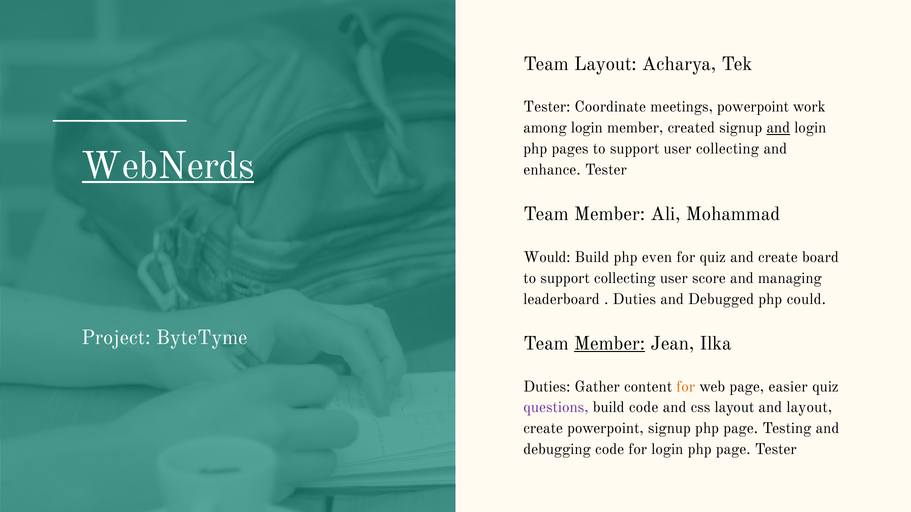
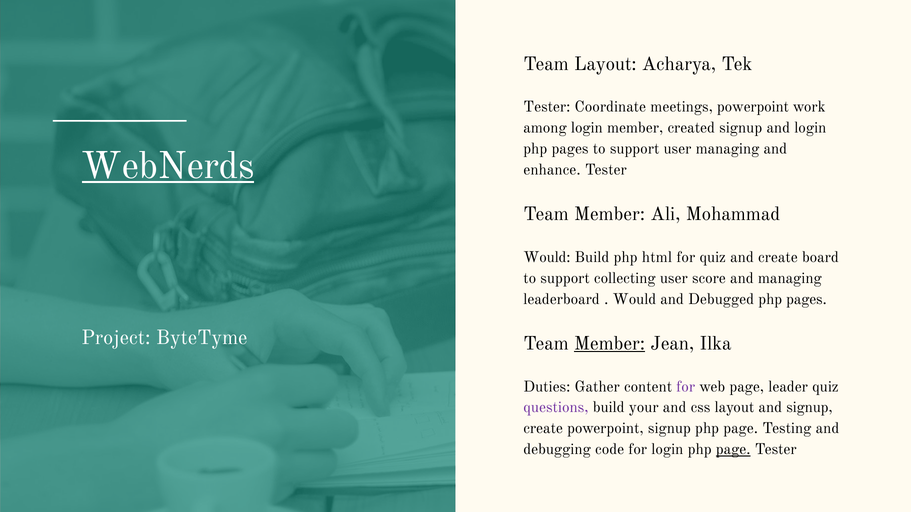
and at (778, 128) underline: present -> none
user collecting: collecting -> managing
even: even -> html
Duties at (634, 299): Duties -> Would
Debugged php could: could -> pages
for at (686, 387) colour: orange -> purple
easier: easier -> leader
build code: code -> your
and layout: layout -> signup
page at (733, 450) underline: none -> present
